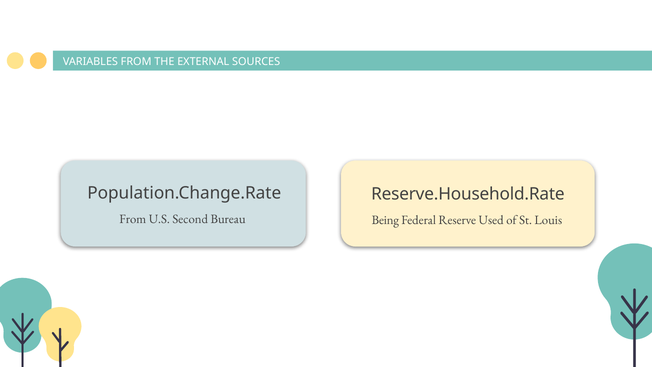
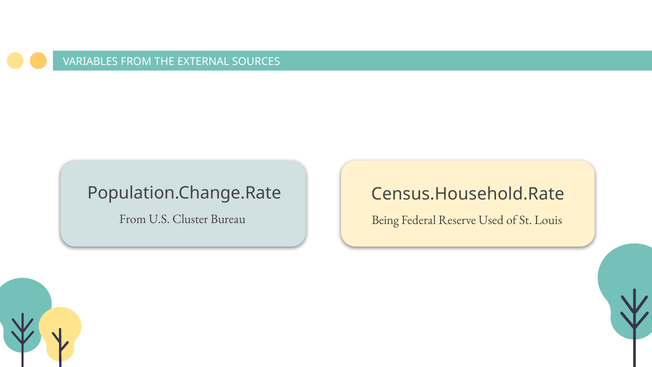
Reserve.Household.Rate: Reserve.Household.Rate -> Census.Household.Rate
Second: Second -> Cluster
